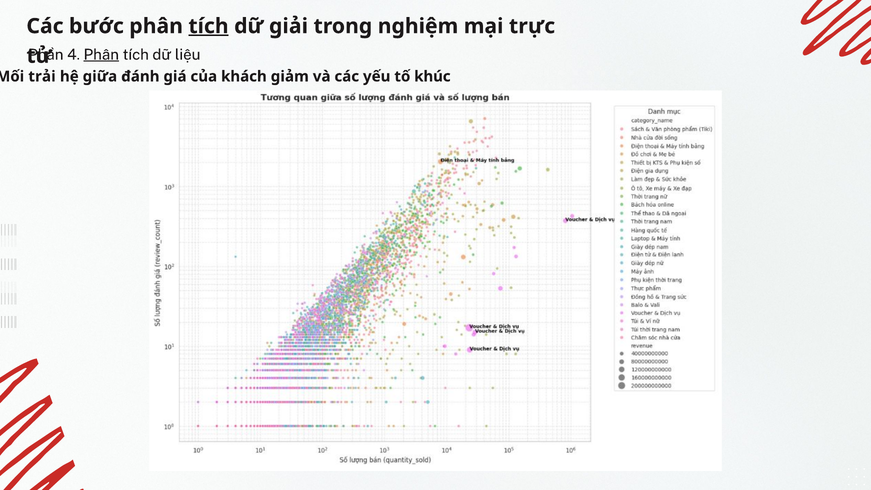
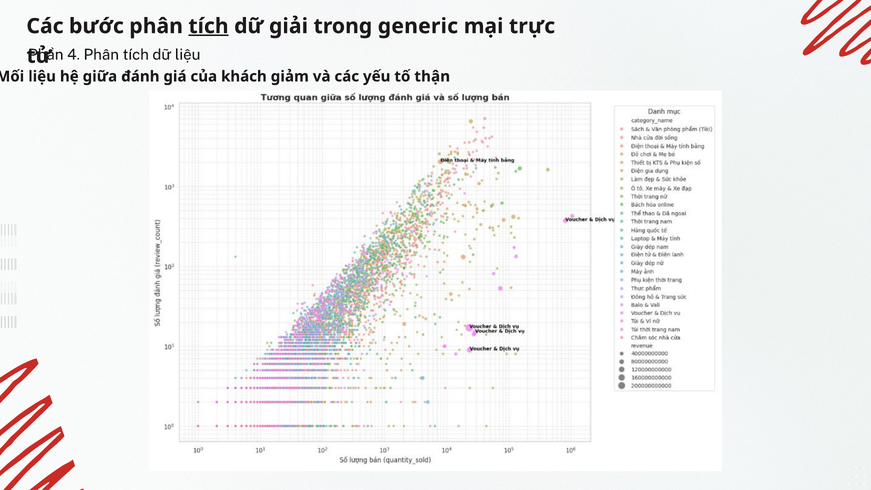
nghiệm: nghiệm -> generic
Phân at (101, 55) underline: present -> none
trải at (42, 76): trải -> liệu
khúc: khúc -> thận
